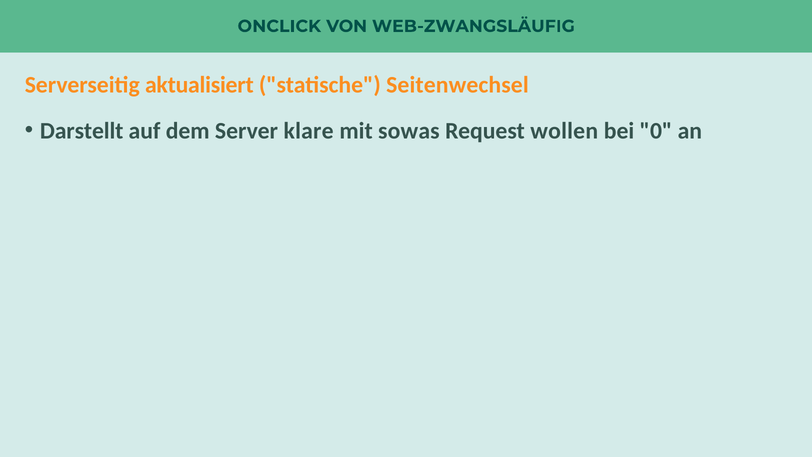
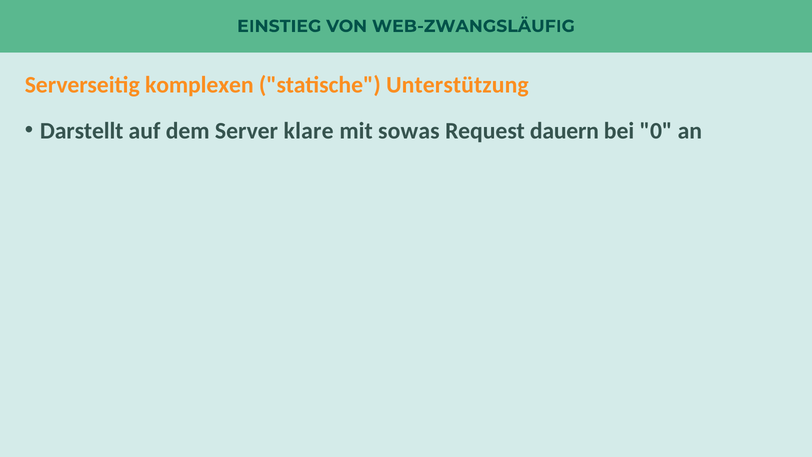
ONCLICK: ONCLICK -> EINSTIEG
aktualisiert: aktualisiert -> komplexen
Seitenwechsel: Seitenwechsel -> Unterstützung
wollen: wollen -> dauern
